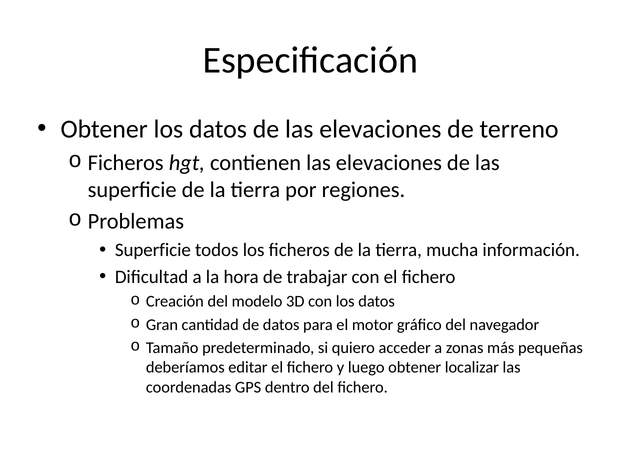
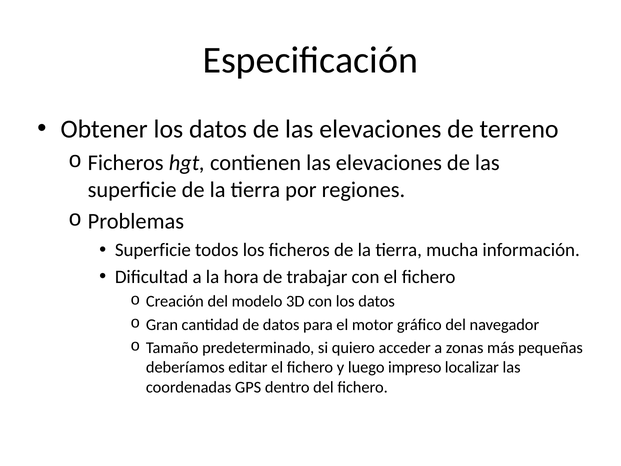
luego obtener: obtener -> impreso
